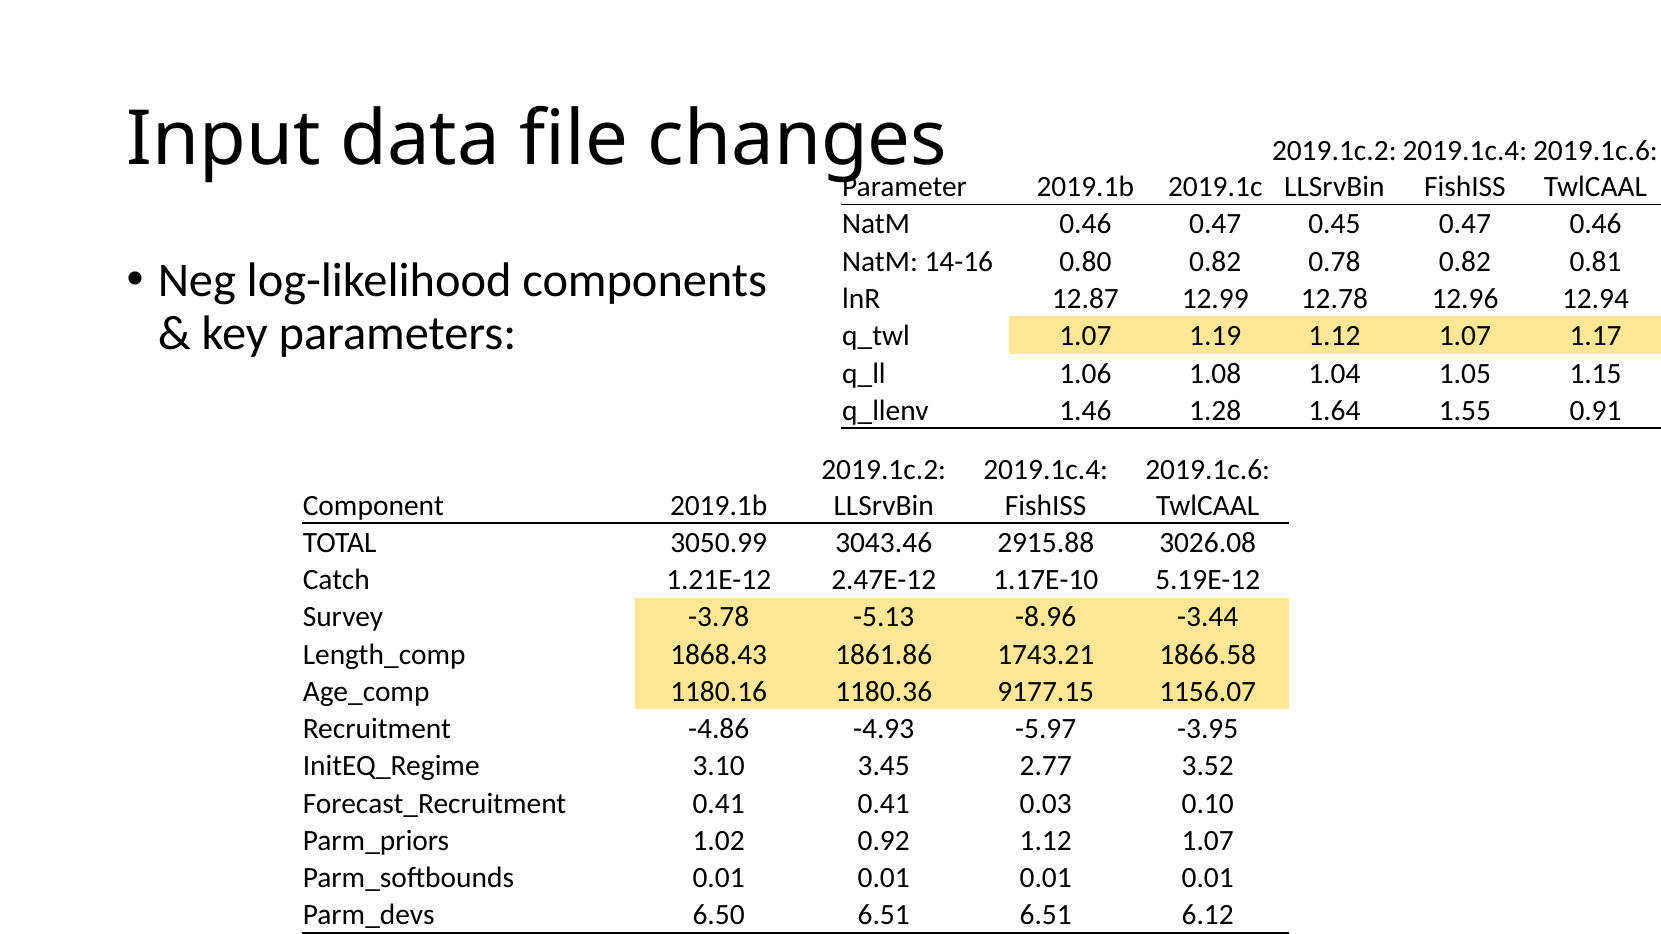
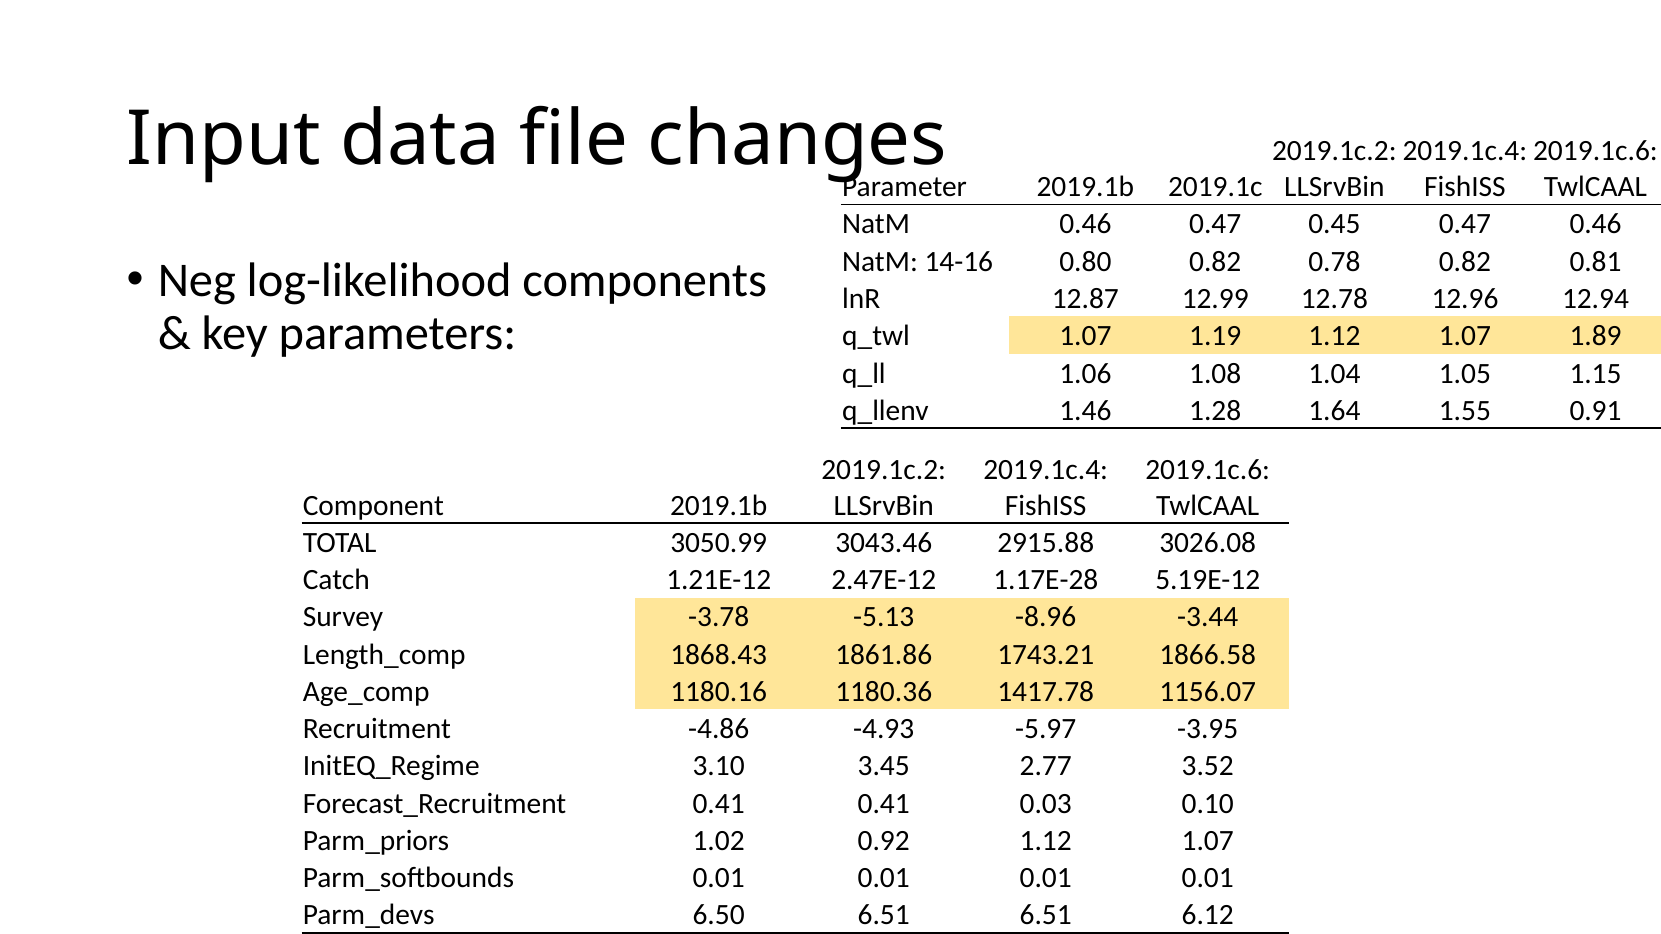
1.17: 1.17 -> 1.89
1.17E-10: 1.17E-10 -> 1.17E-28
9177.15: 9177.15 -> 1417.78
